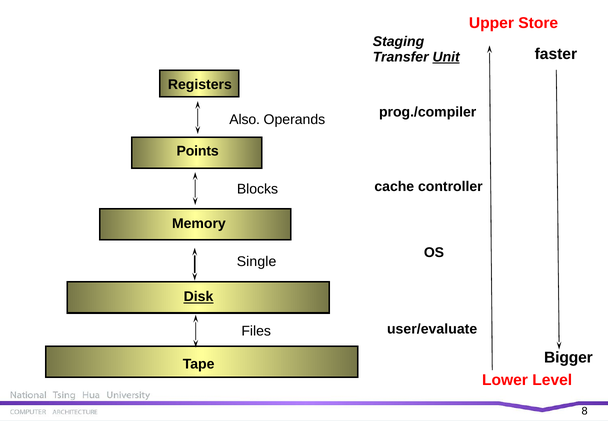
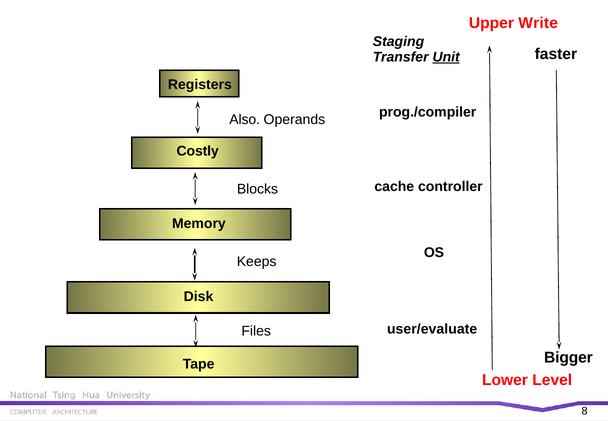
Store: Store -> Write
Points: Points -> Costly
Single: Single -> Keeps
Disk underline: present -> none
